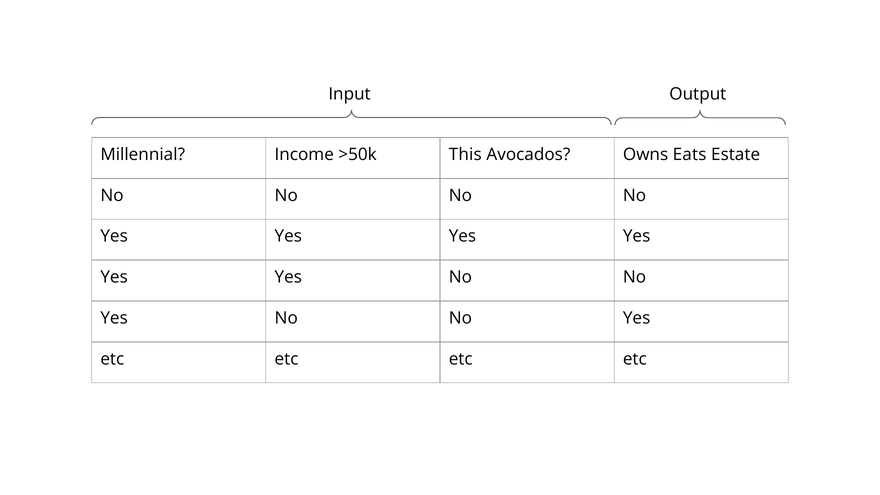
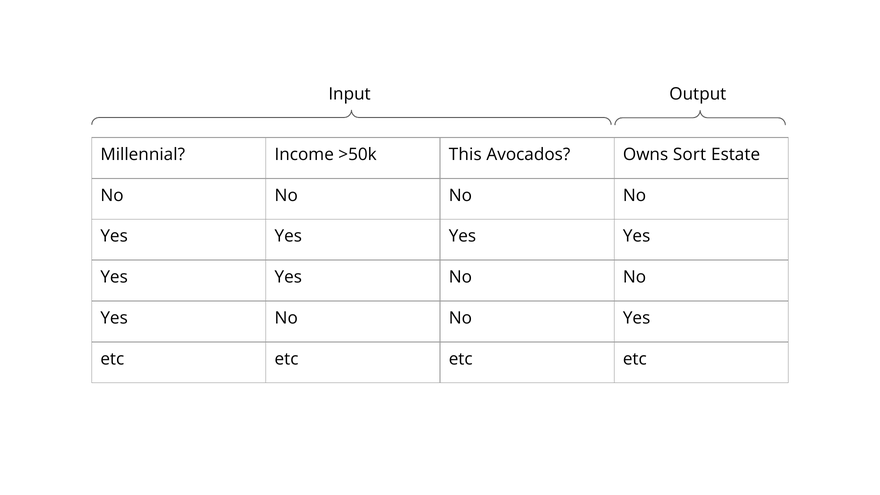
Eats: Eats -> Sort
